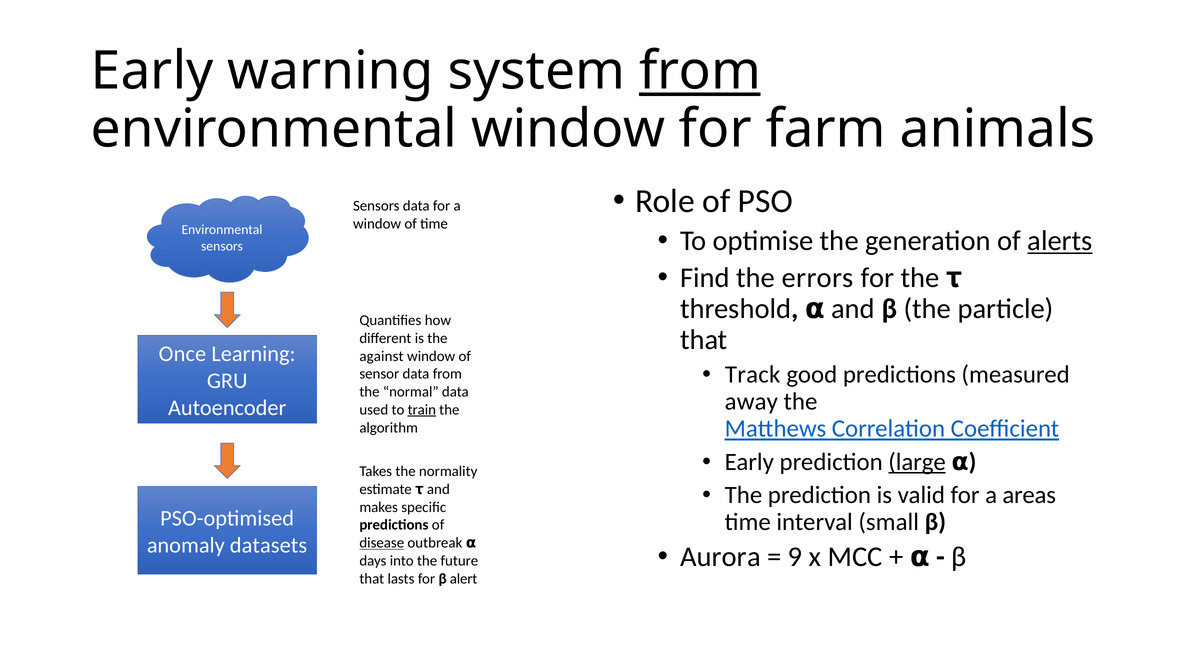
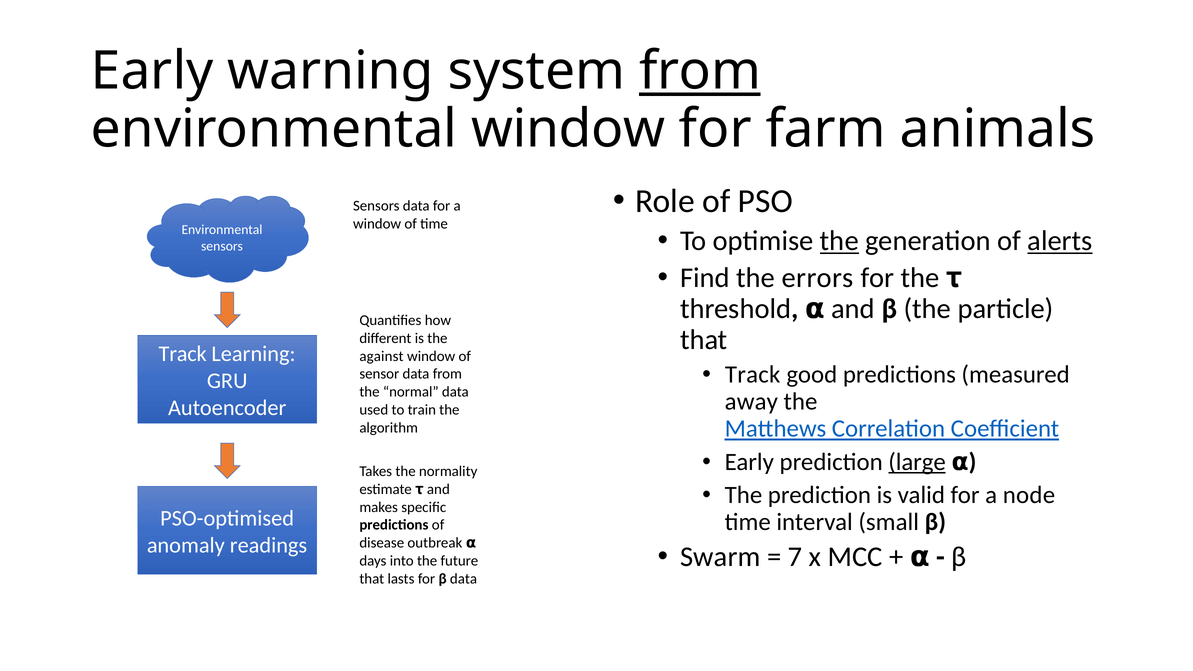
the at (839, 241) underline: none -> present
Once at (182, 354): Once -> Track
train underline: present -> none
areas: areas -> node
datasets: datasets -> readings
disease underline: present -> none
Aurora: Aurora -> Swarm
9: 9 -> 7
β alert: alert -> data
